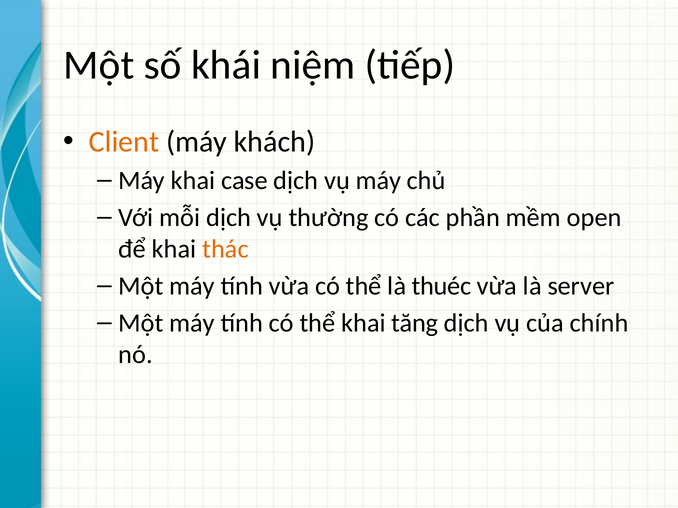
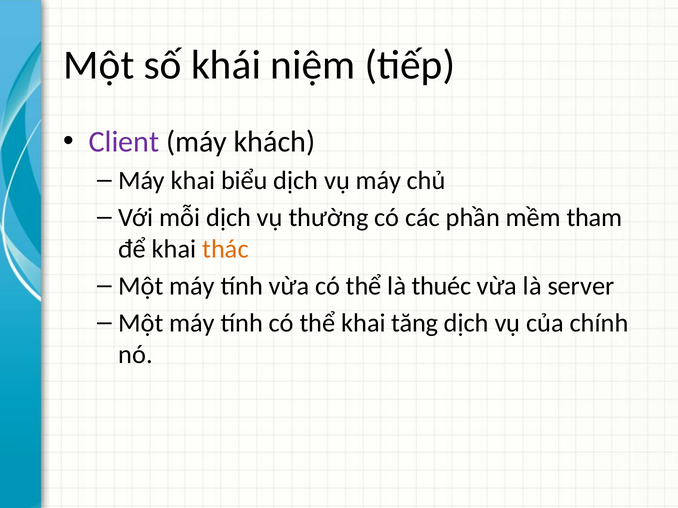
Client colour: orange -> purple
case: case -> biểu
open: open -> tham
